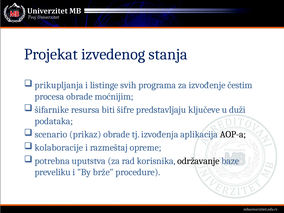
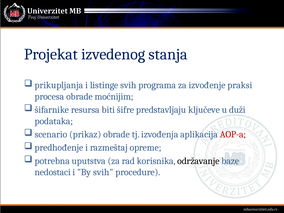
čestim: čestim -> praksi
AOP-a colour: black -> red
kolaboracije: kolaboracije -> predhođenje
preveliku: preveliku -> nedostaci
By brže: brže -> svih
